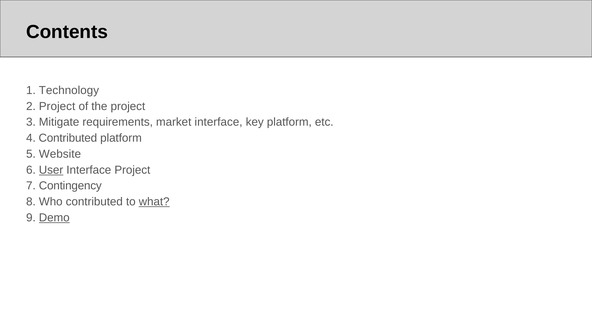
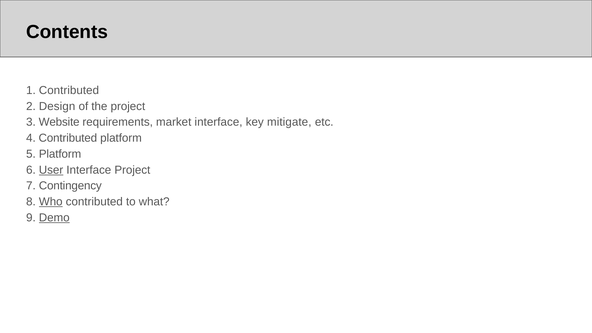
1 Technology: Technology -> Contributed
2 Project: Project -> Design
Mitigate: Mitigate -> Website
key platform: platform -> mitigate
5 Website: Website -> Platform
Who underline: none -> present
what underline: present -> none
